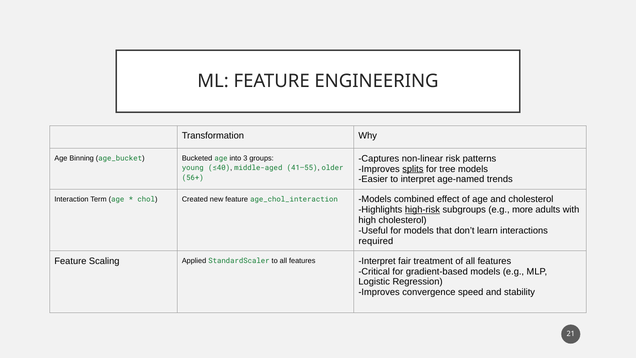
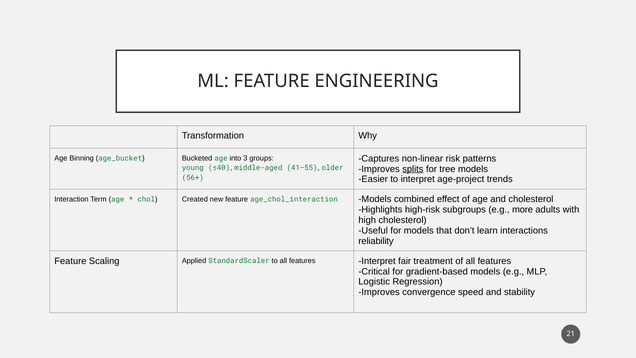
age-named: age-named -> age-project
high-risk underline: present -> none
required: required -> reliability
